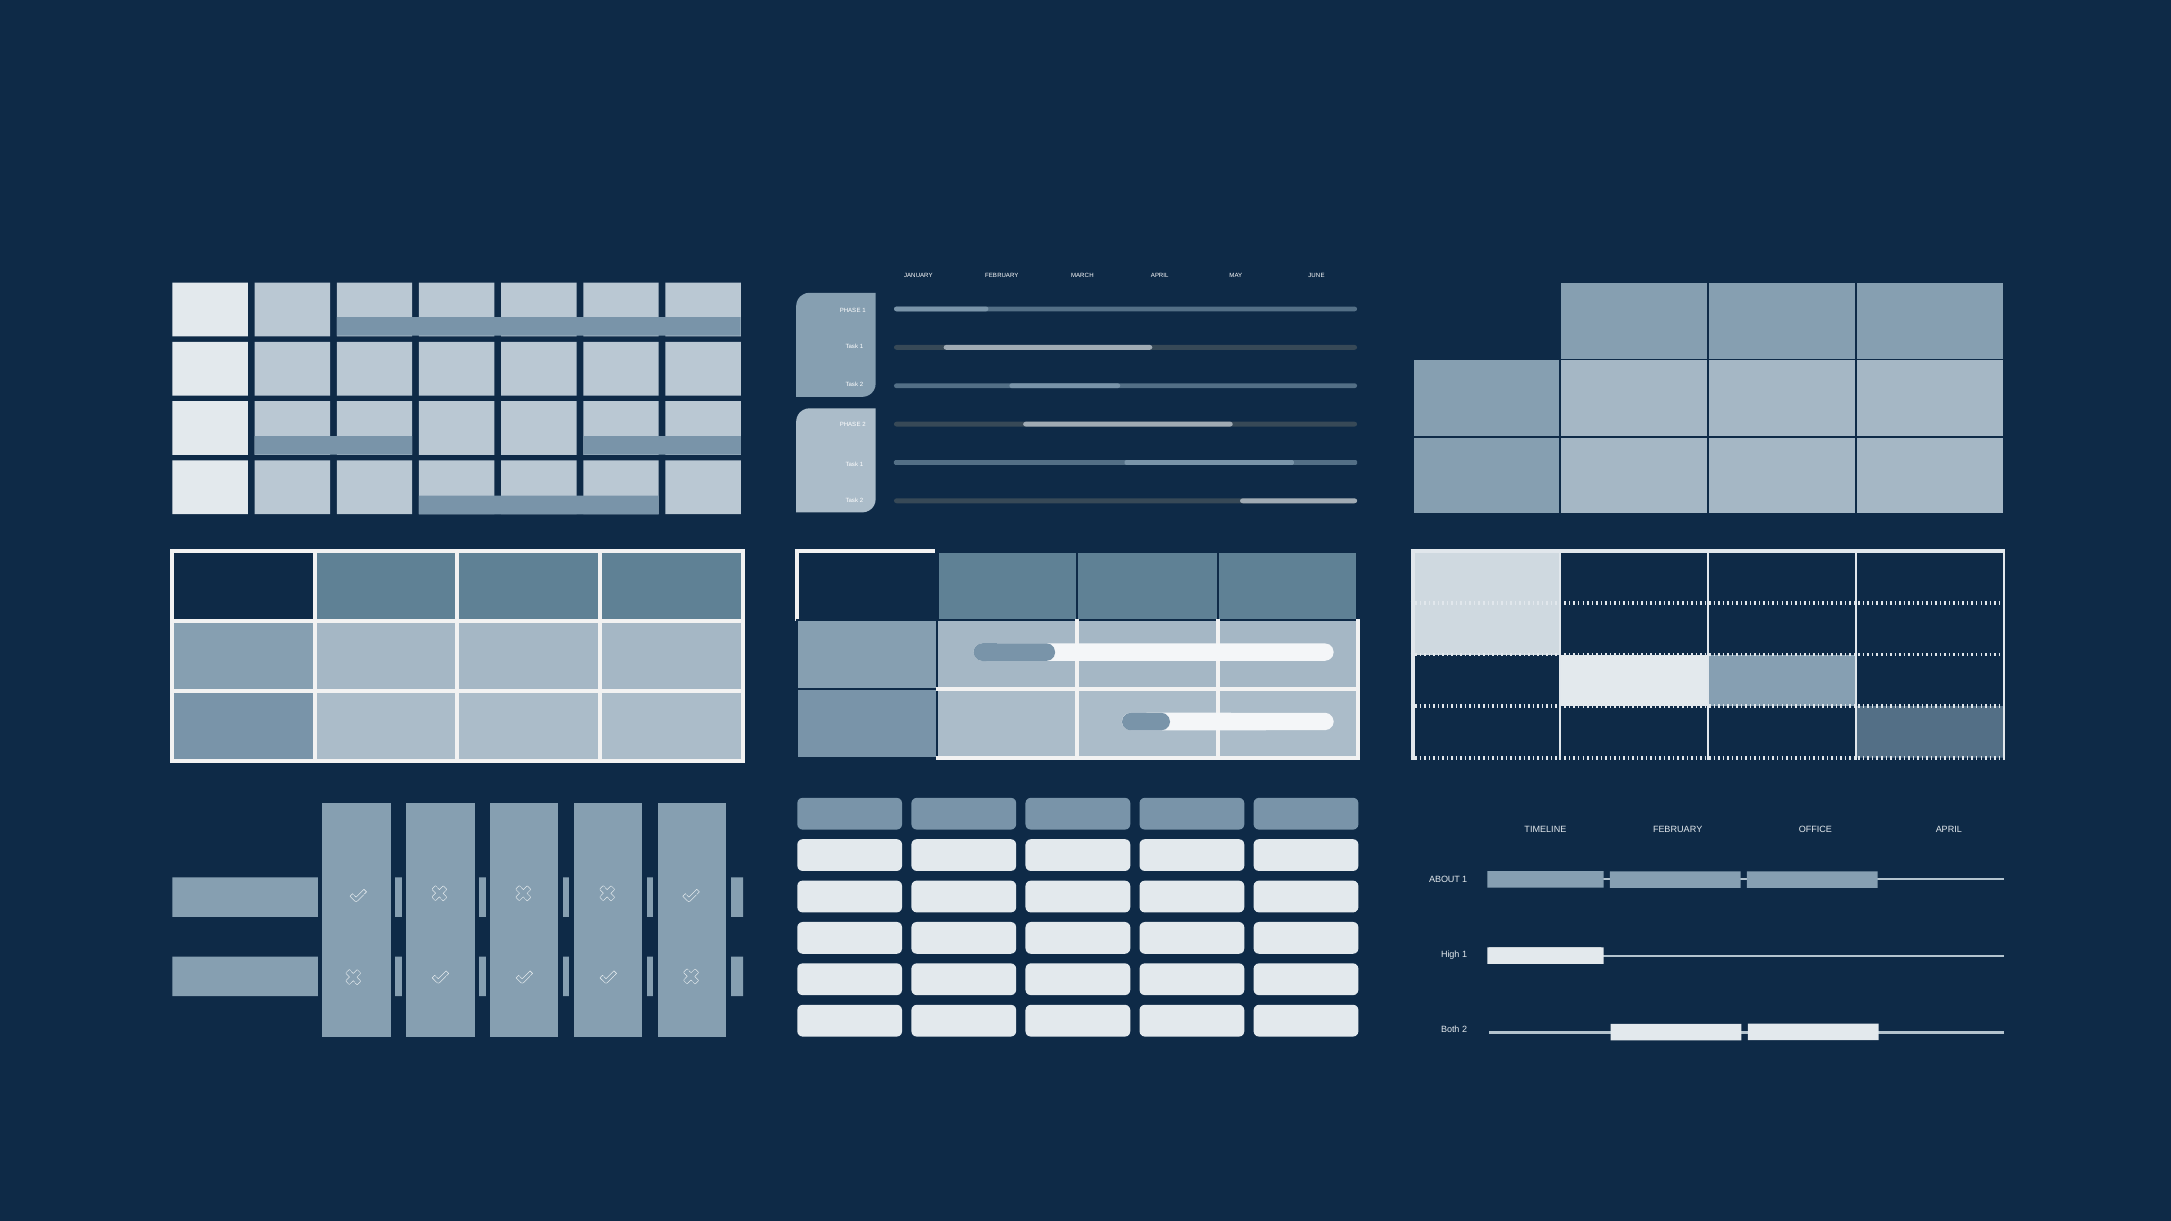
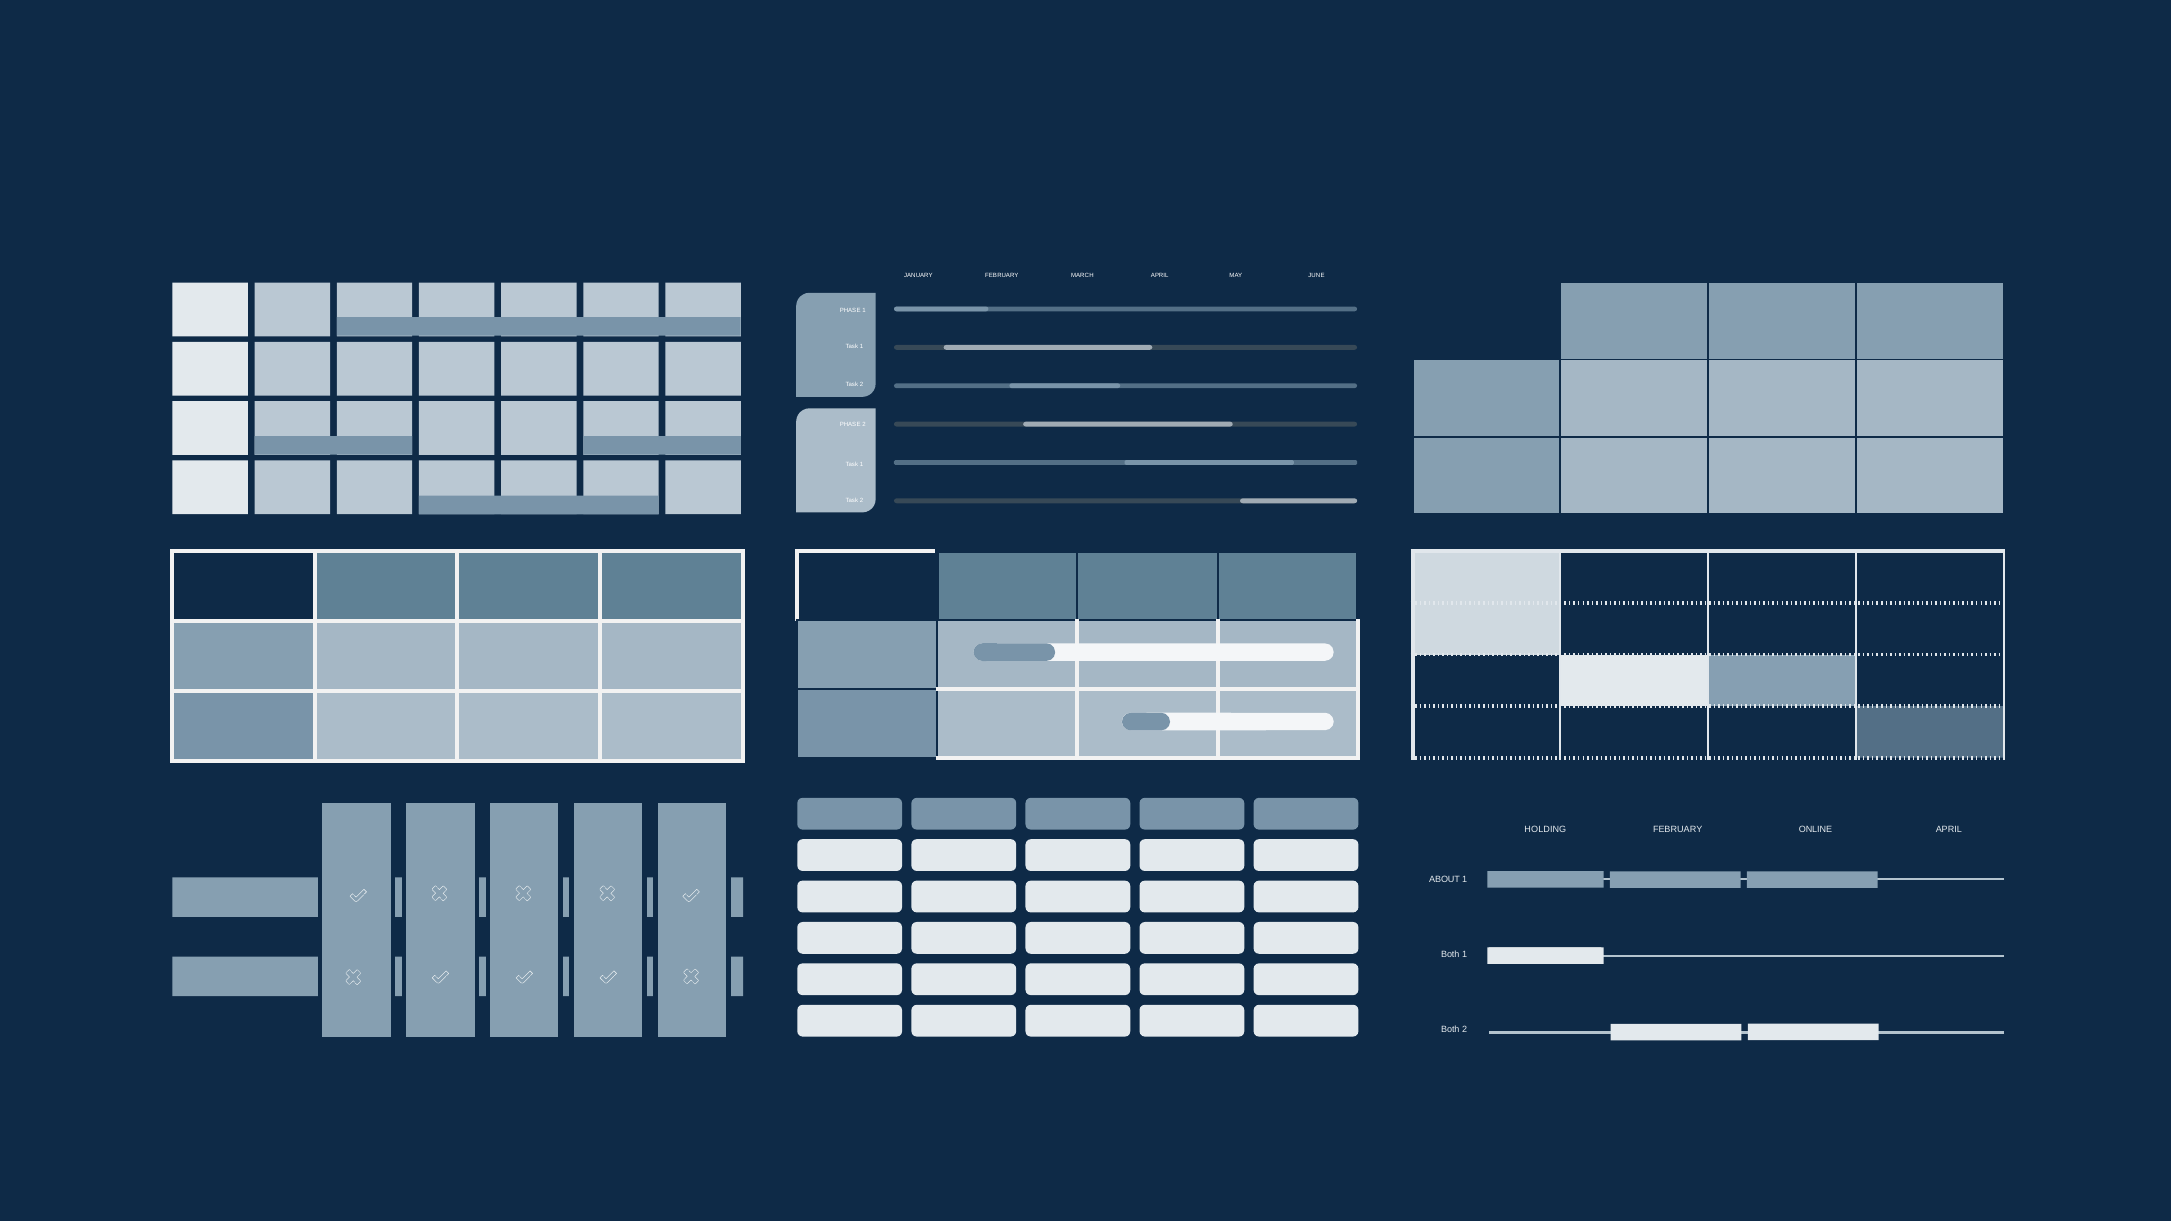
TIMELINE: TIMELINE -> HOLDING
OFFICE: OFFICE -> ONLINE
High at (1450, 955): High -> Both
